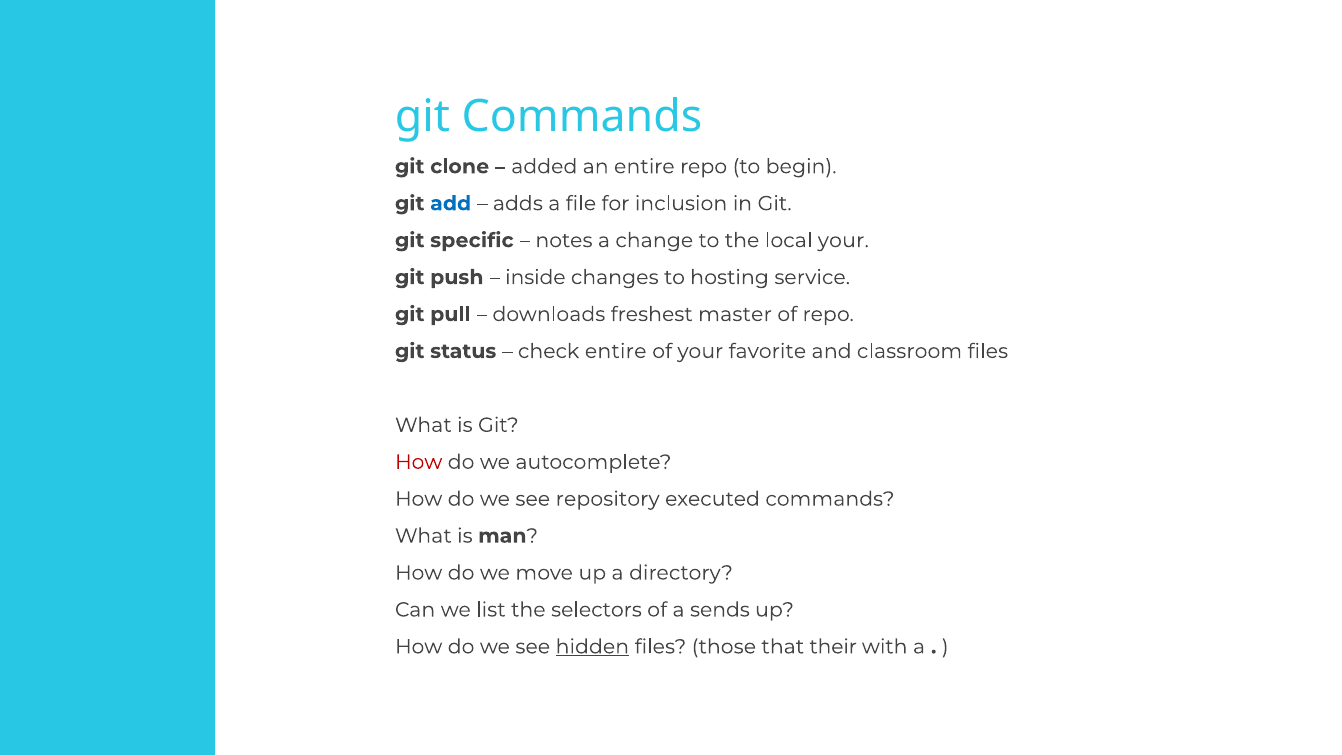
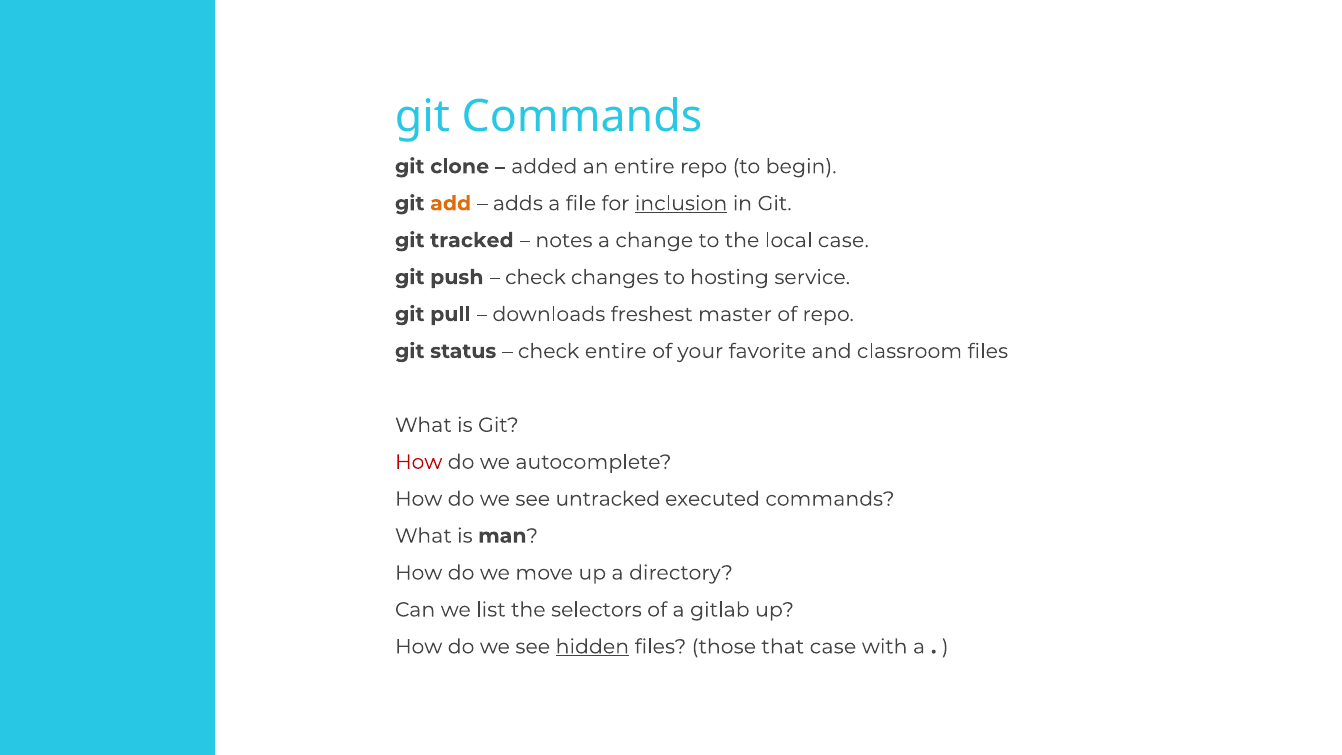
add colour: blue -> orange
inclusion underline: none -> present
specific: specific -> tracked
local your: your -> case
inside at (535, 277): inside -> check
repository: repository -> untracked
sends: sends -> gitlab
that their: their -> case
